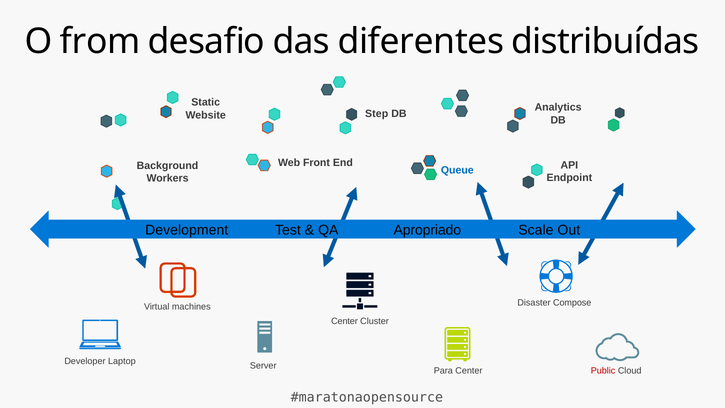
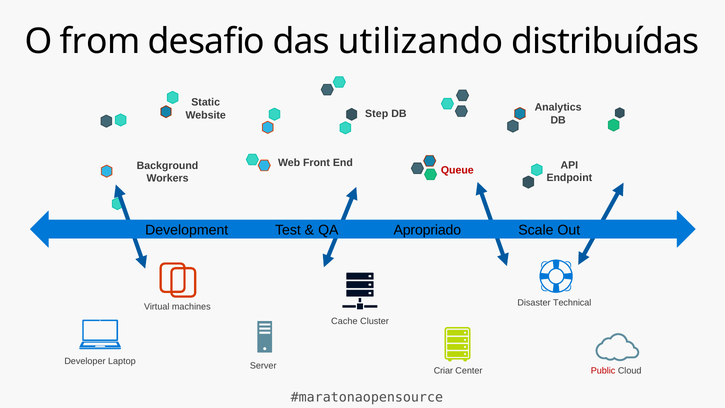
diferentes: diferentes -> utilizando
Queue colour: blue -> red
Compose: Compose -> Technical
Center at (344, 321): Center -> Cache
Para: Para -> Criar
